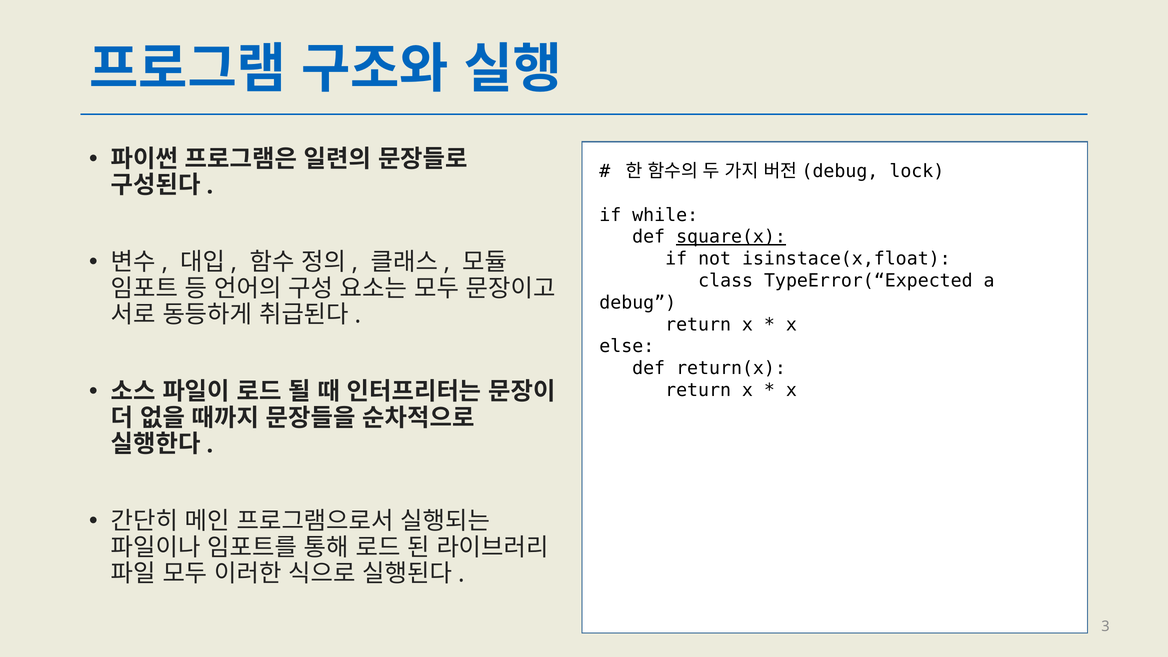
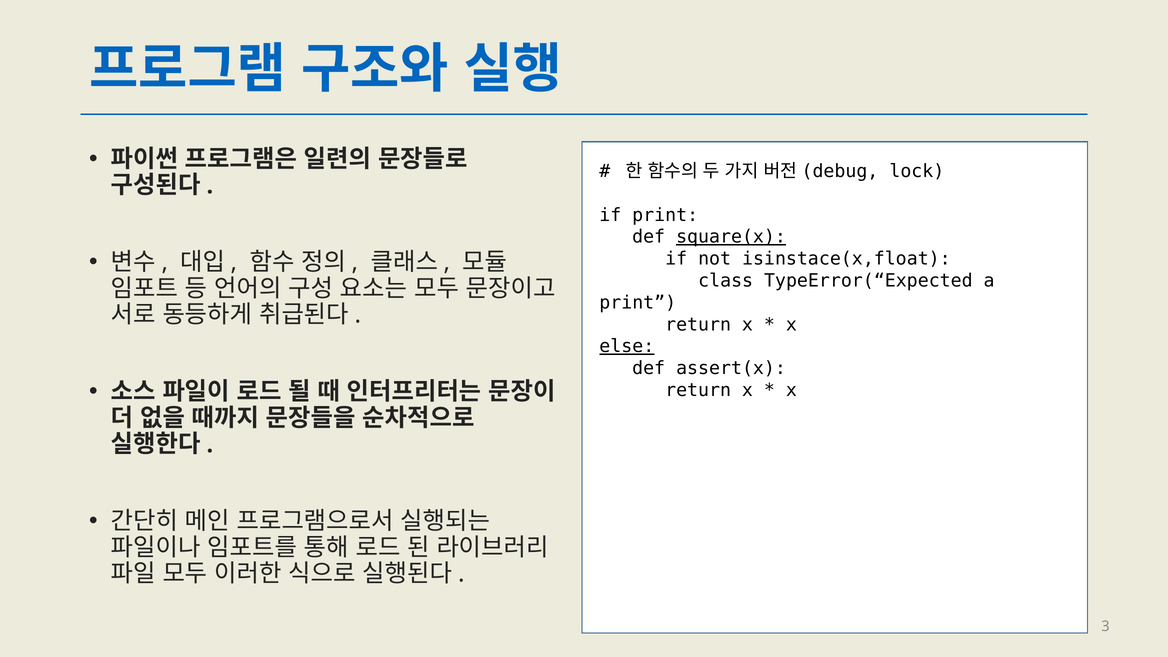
if while: while -> print
debug at (638, 303): debug -> print
else underline: none -> present
return(x: return(x -> assert(x
